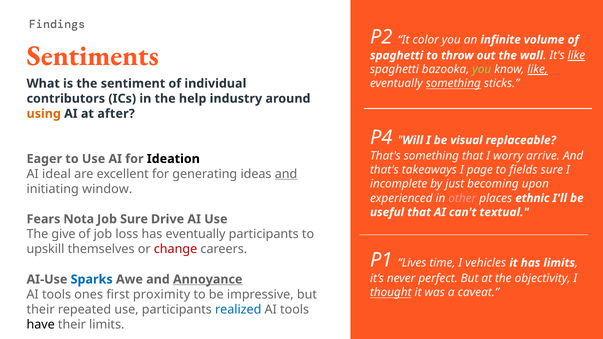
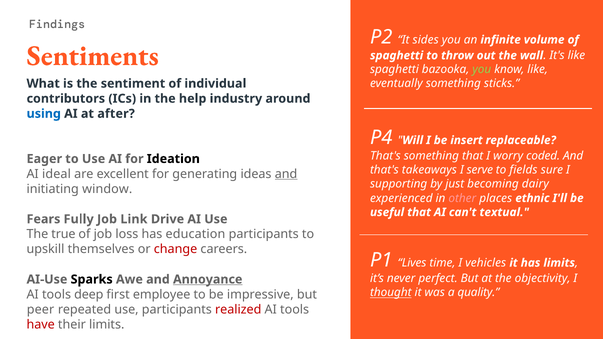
color: color -> sides
like at (576, 56) underline: present -> none
like at (538, 70) underline: present -> none
something at (453, 84) underline: present -> none
using colour: orange -> blue
visual: visual -> insert
arrive: arrive -> coded
page: page -> serve
incomplete: incomplete -> supporting
upon: upon -> dairy
Nota: Nota -> Fully
Job Sure: Sure -> Link
give: give -> true
has eventually: eventually -> education
Sparks colour: blue -> black
caveat: caveat -> quality
ones: ones -> deep
proximity: proximity -> employee
their at (41, 310): their -> peer
realized colour: blue -> red
have colour: black -> red
